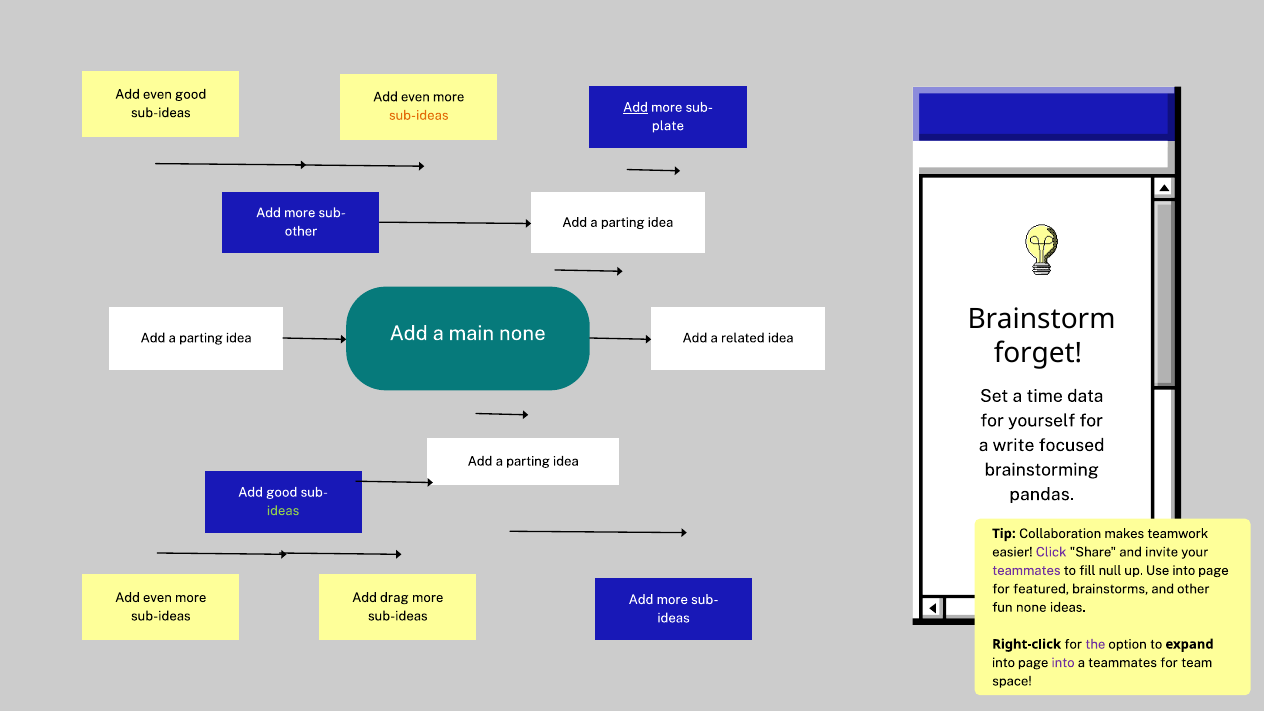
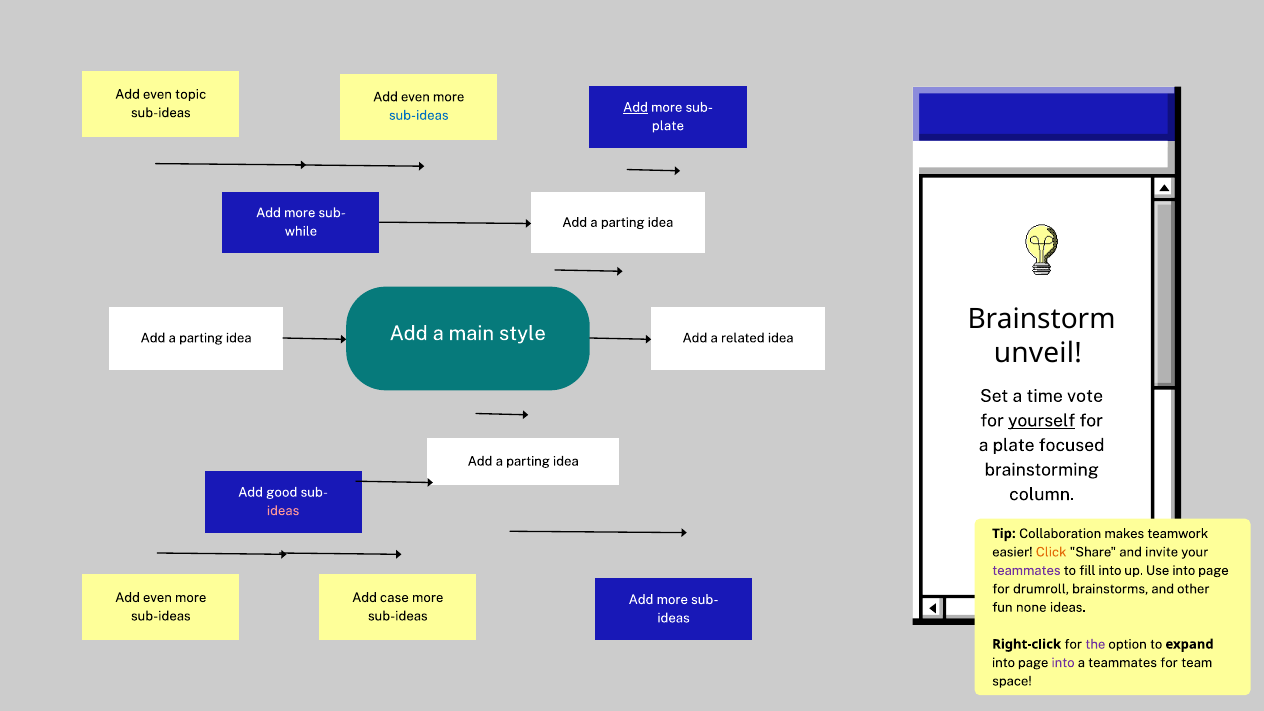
even good: good -> topic
sub-ideas at (419, 115) colour: orange -> blue
other at (301, 231): other -> while
main none: none -> style
forget: forget -> unveil
data: data -> vote
yourself underline: none -> present
a write: write -> plate
pandas: pandas -> column
ideas at (283, 511) colour: light green -> pink
Click colour: purple -> orange
fill null: null -> into
featured: featured -> drumroll
drag: drag -> case
